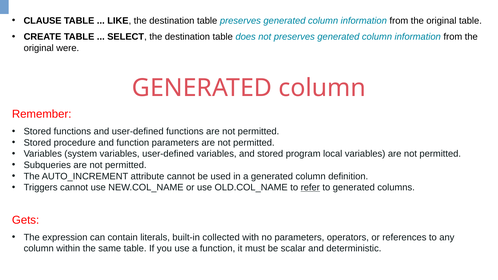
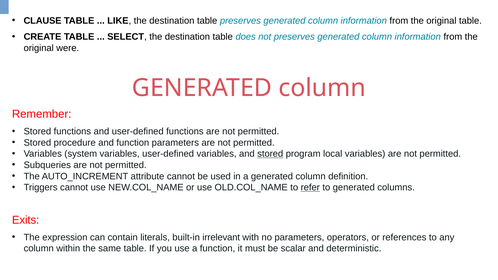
stored at (270, 154) underline: none -> present
Gets: Gets -> Exits
collected: collected -> irrelevant
